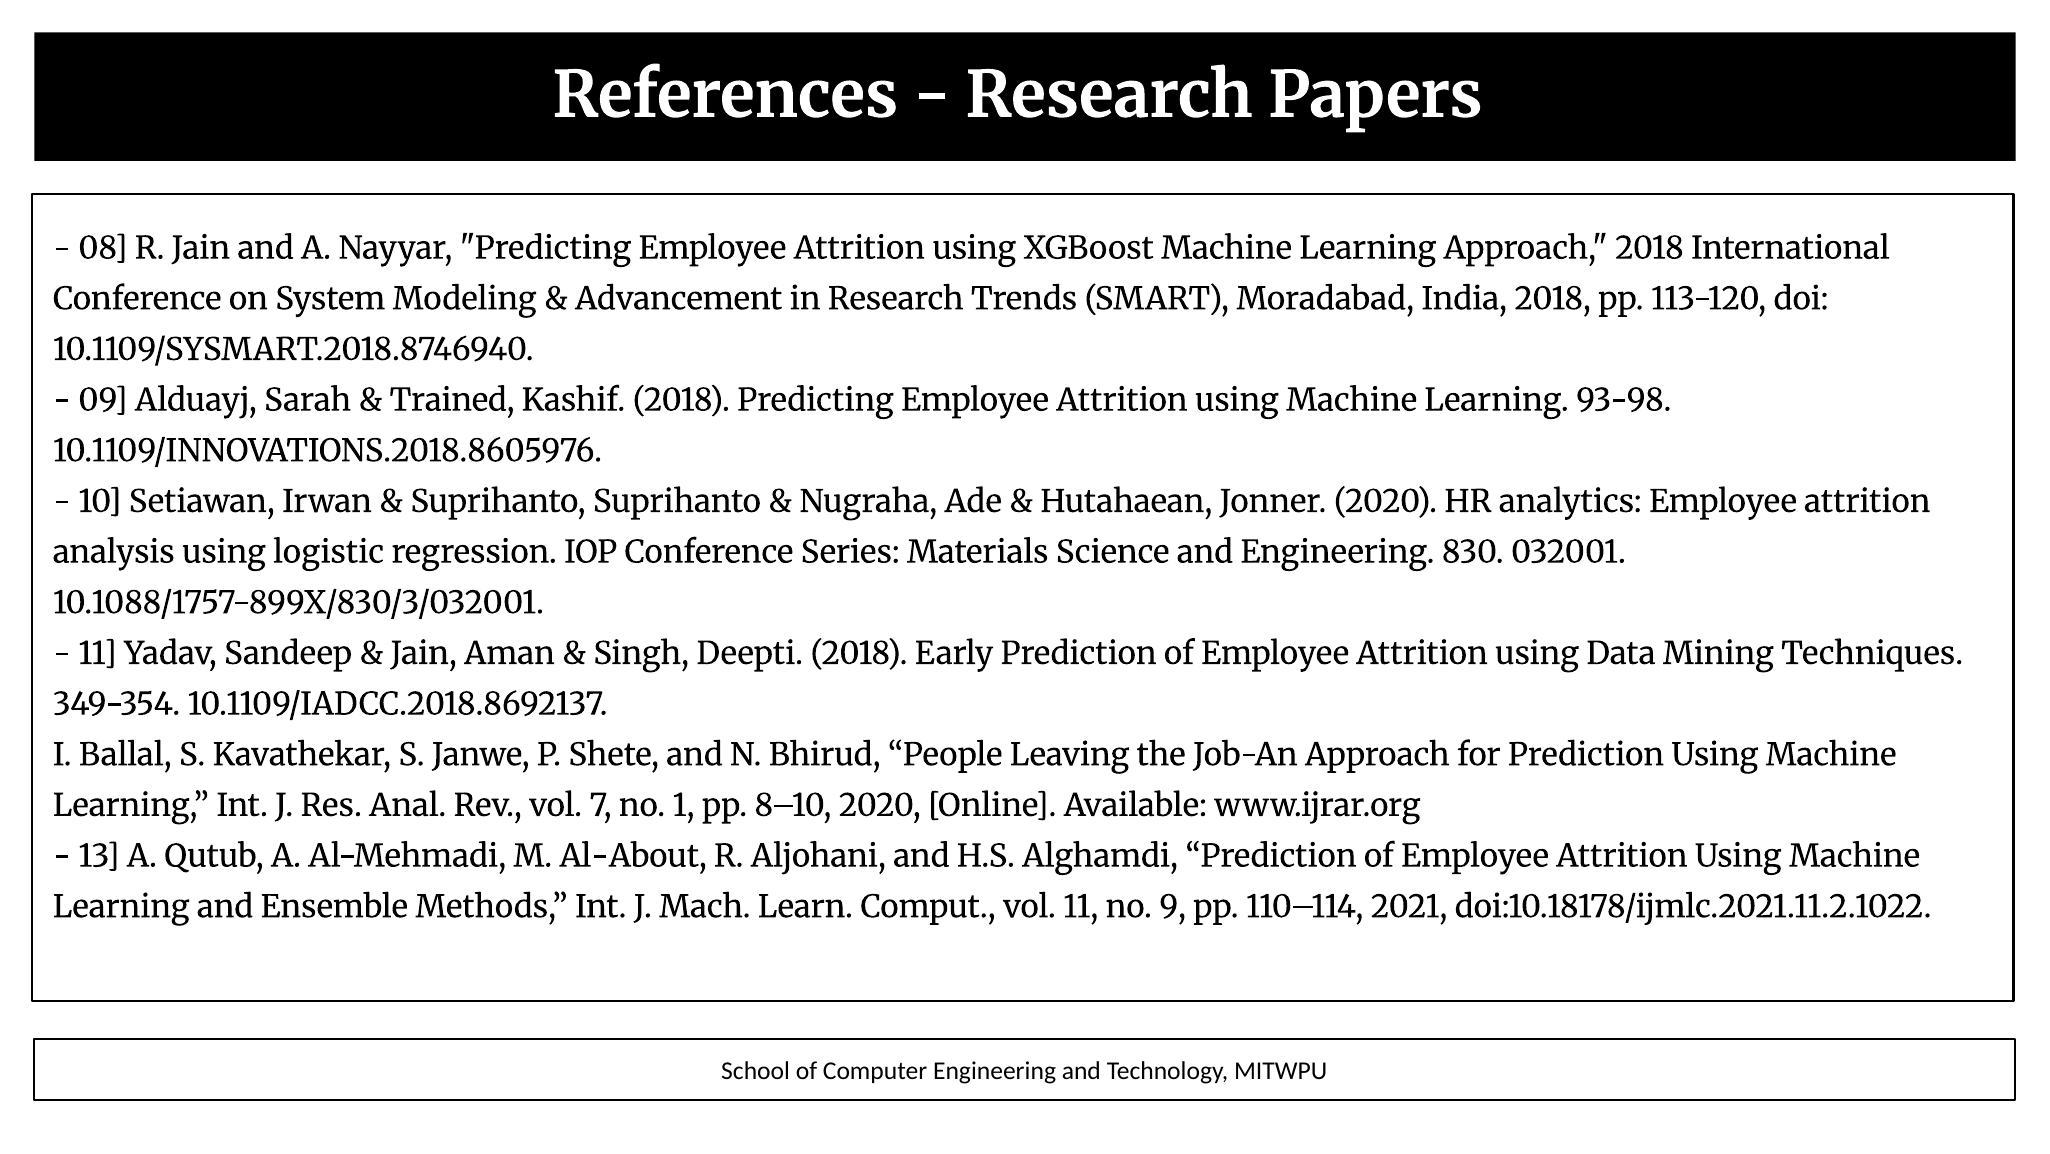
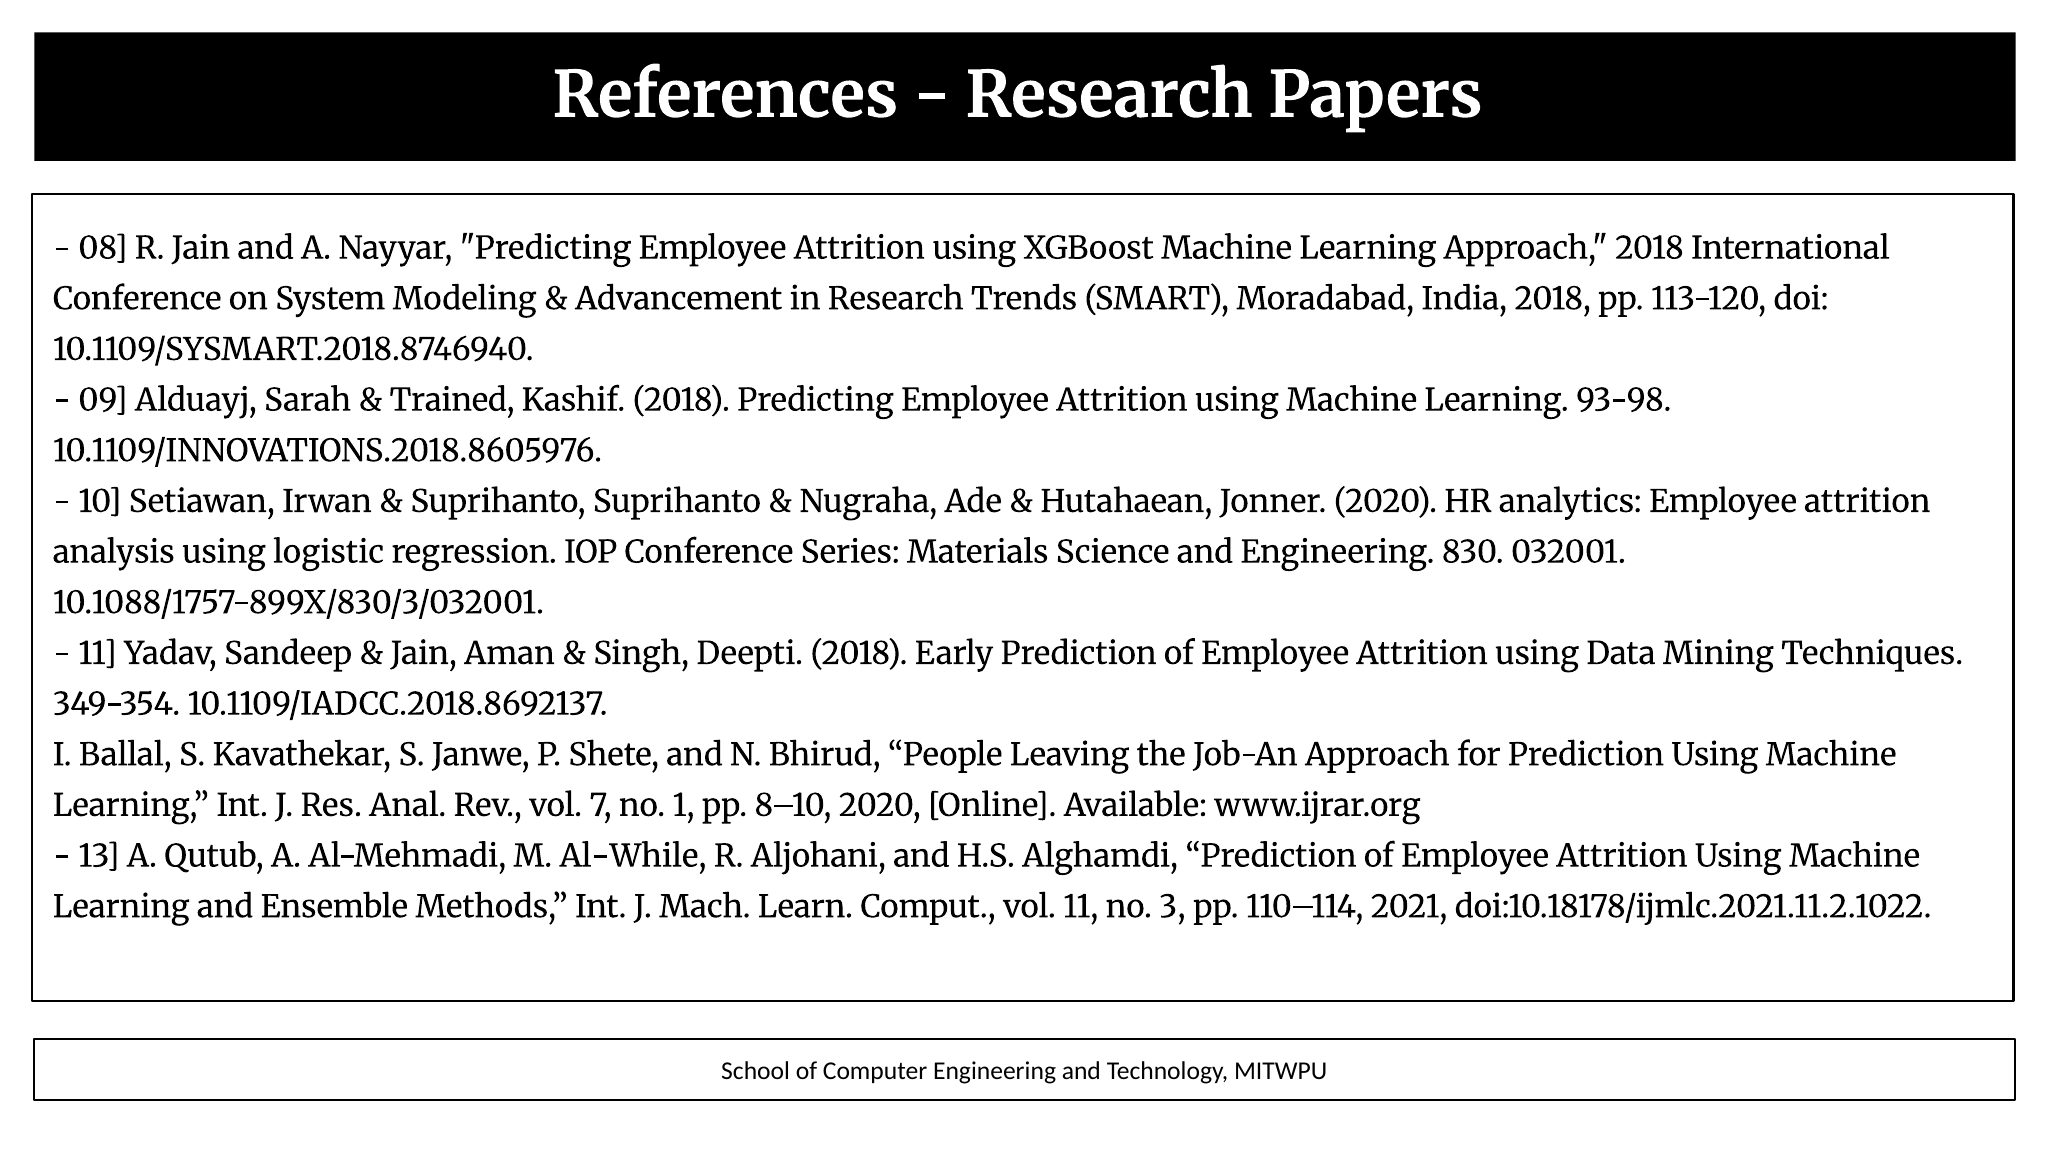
Al-About: Al-About -> Al-While
9: 9 -> 3
